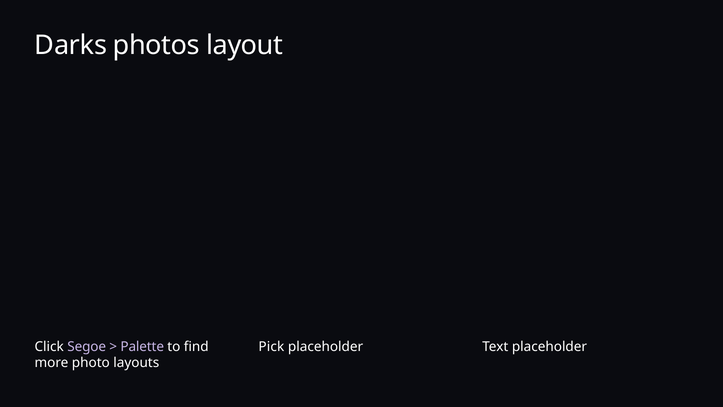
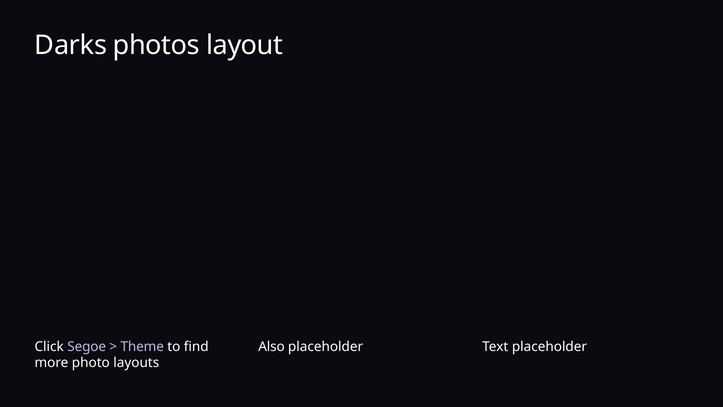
Palette: Palette -> Theme
Pick: Pick -> Also
